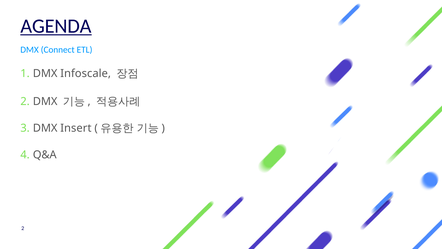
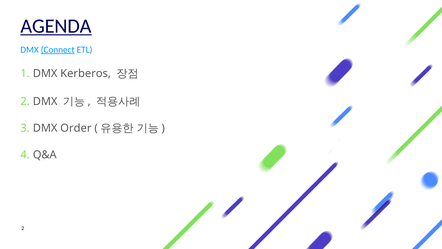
Connect underline: none -> present
Infoscale: Infoscale -> Kerberos
Insert: Insert -> Order
